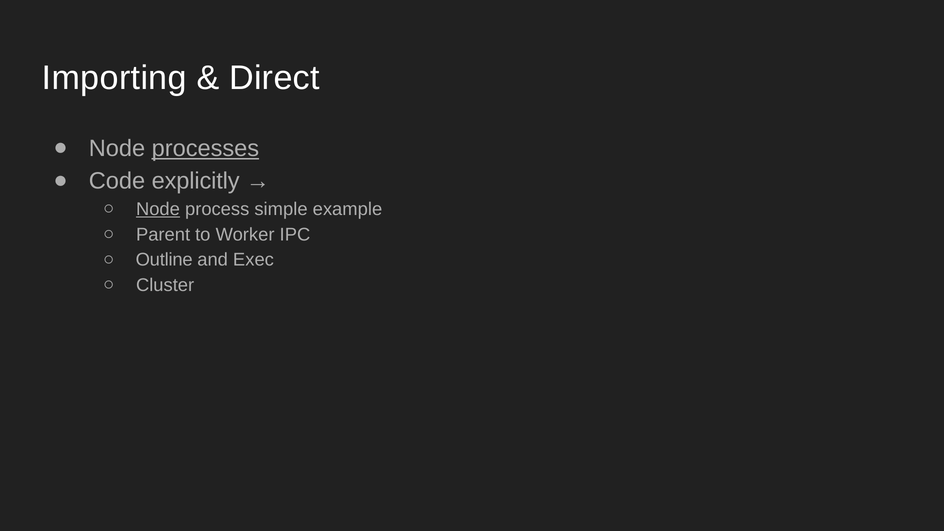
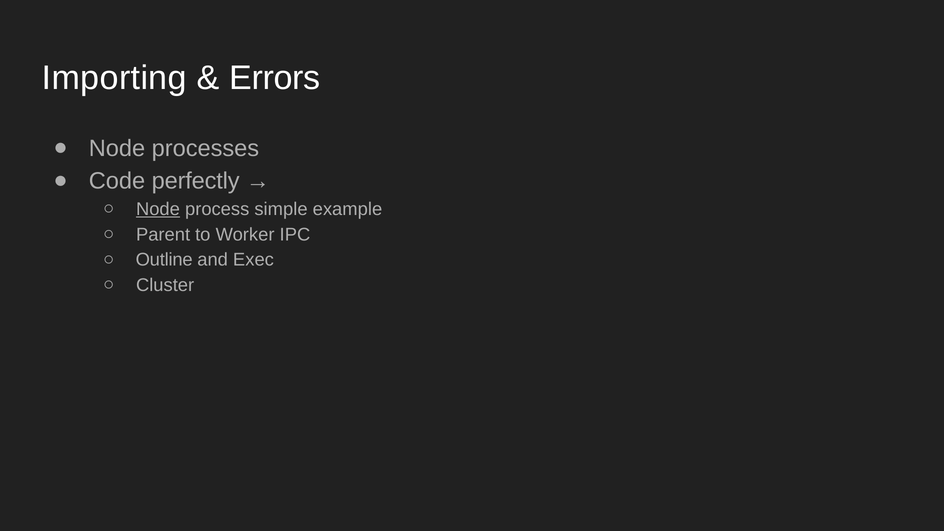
Direct: Direct -> Errors
processes underline: present -> none
explicitly: explicitly -> perfectly
